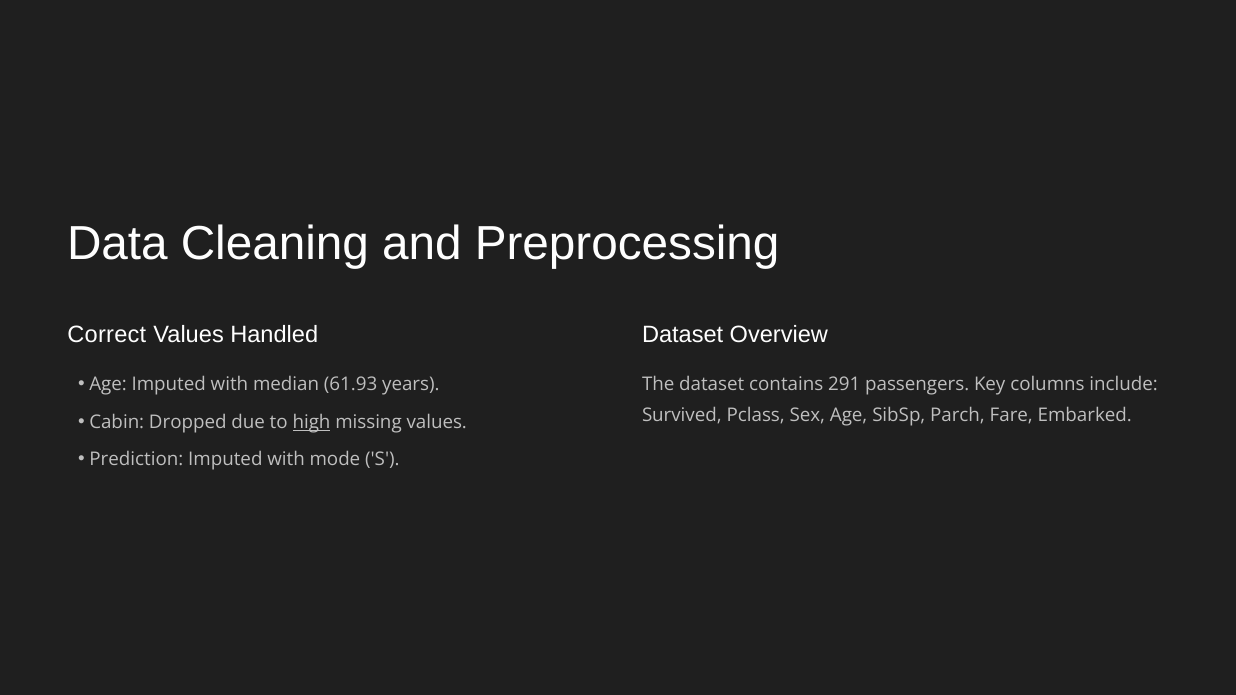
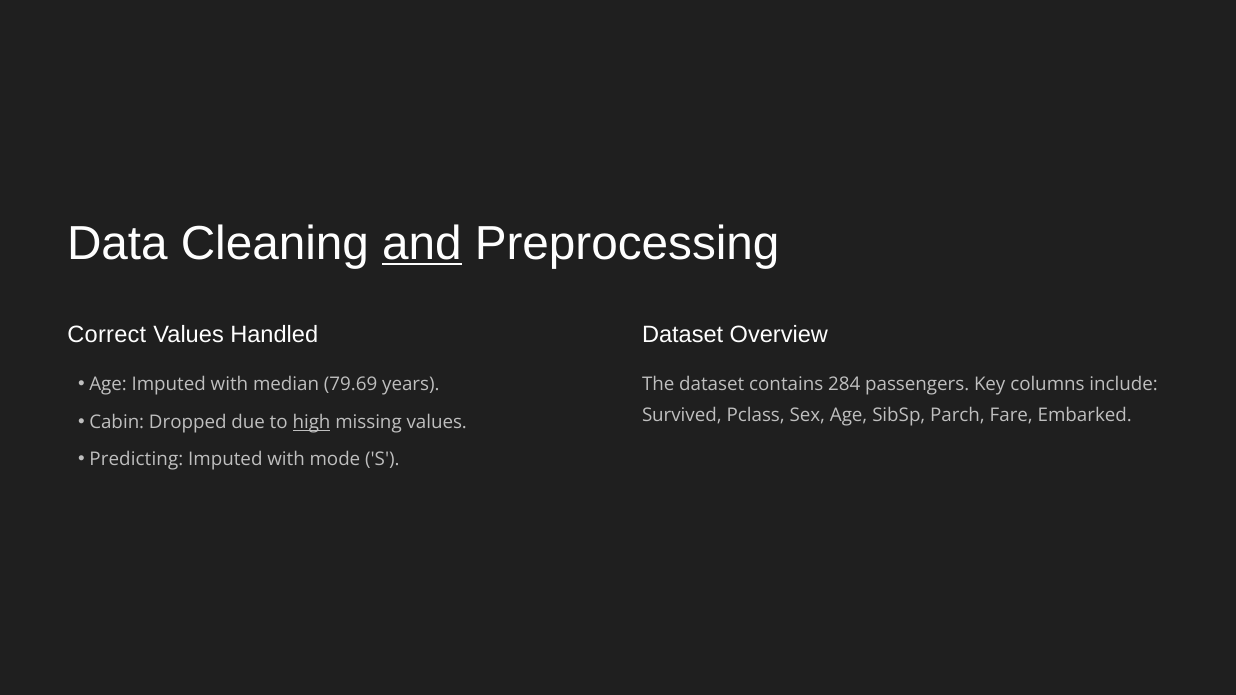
and underline: none -> present
61.93: 61.93 -> 79.69
291: 291 -> 284
Prediction: Prediction -> Predicting
